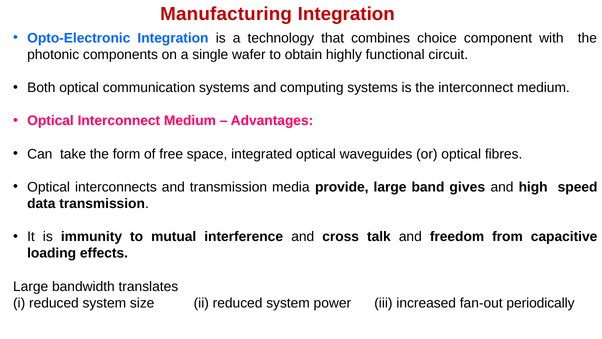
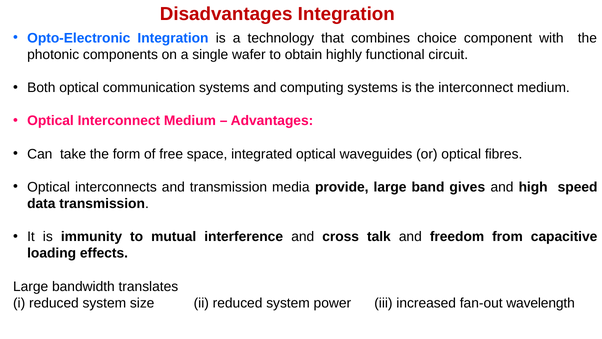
Manufacturing: Manufacturing -> Disadvantages
periodically: periodically -> wavelength
